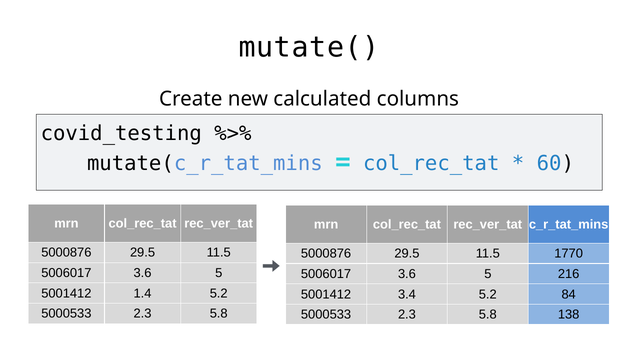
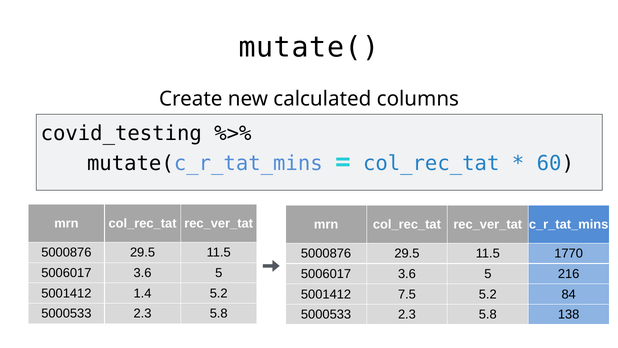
3.4: 3.4 -> 7.5
